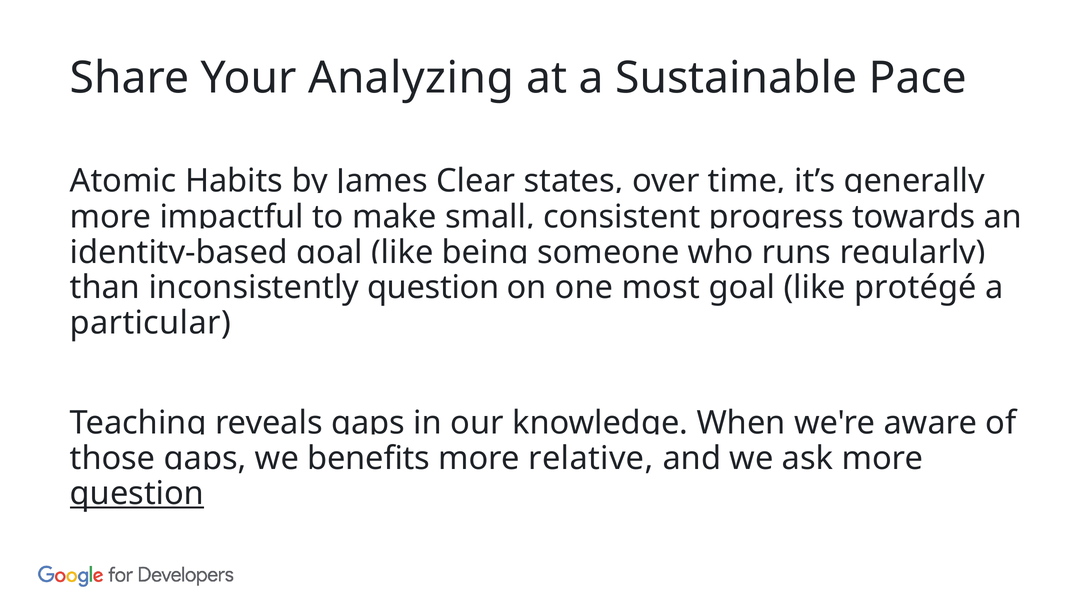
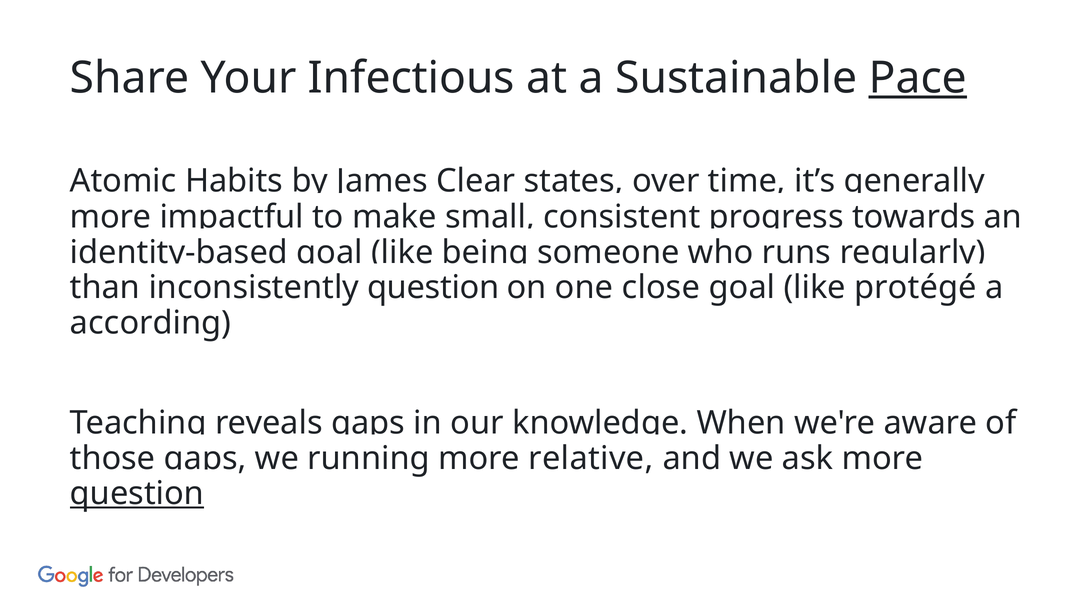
Analyzing: Analyzing -> Infectious
Pace underline: none -> present
most: most -> close
particular: particular -> according
benefits: benefits -> running
